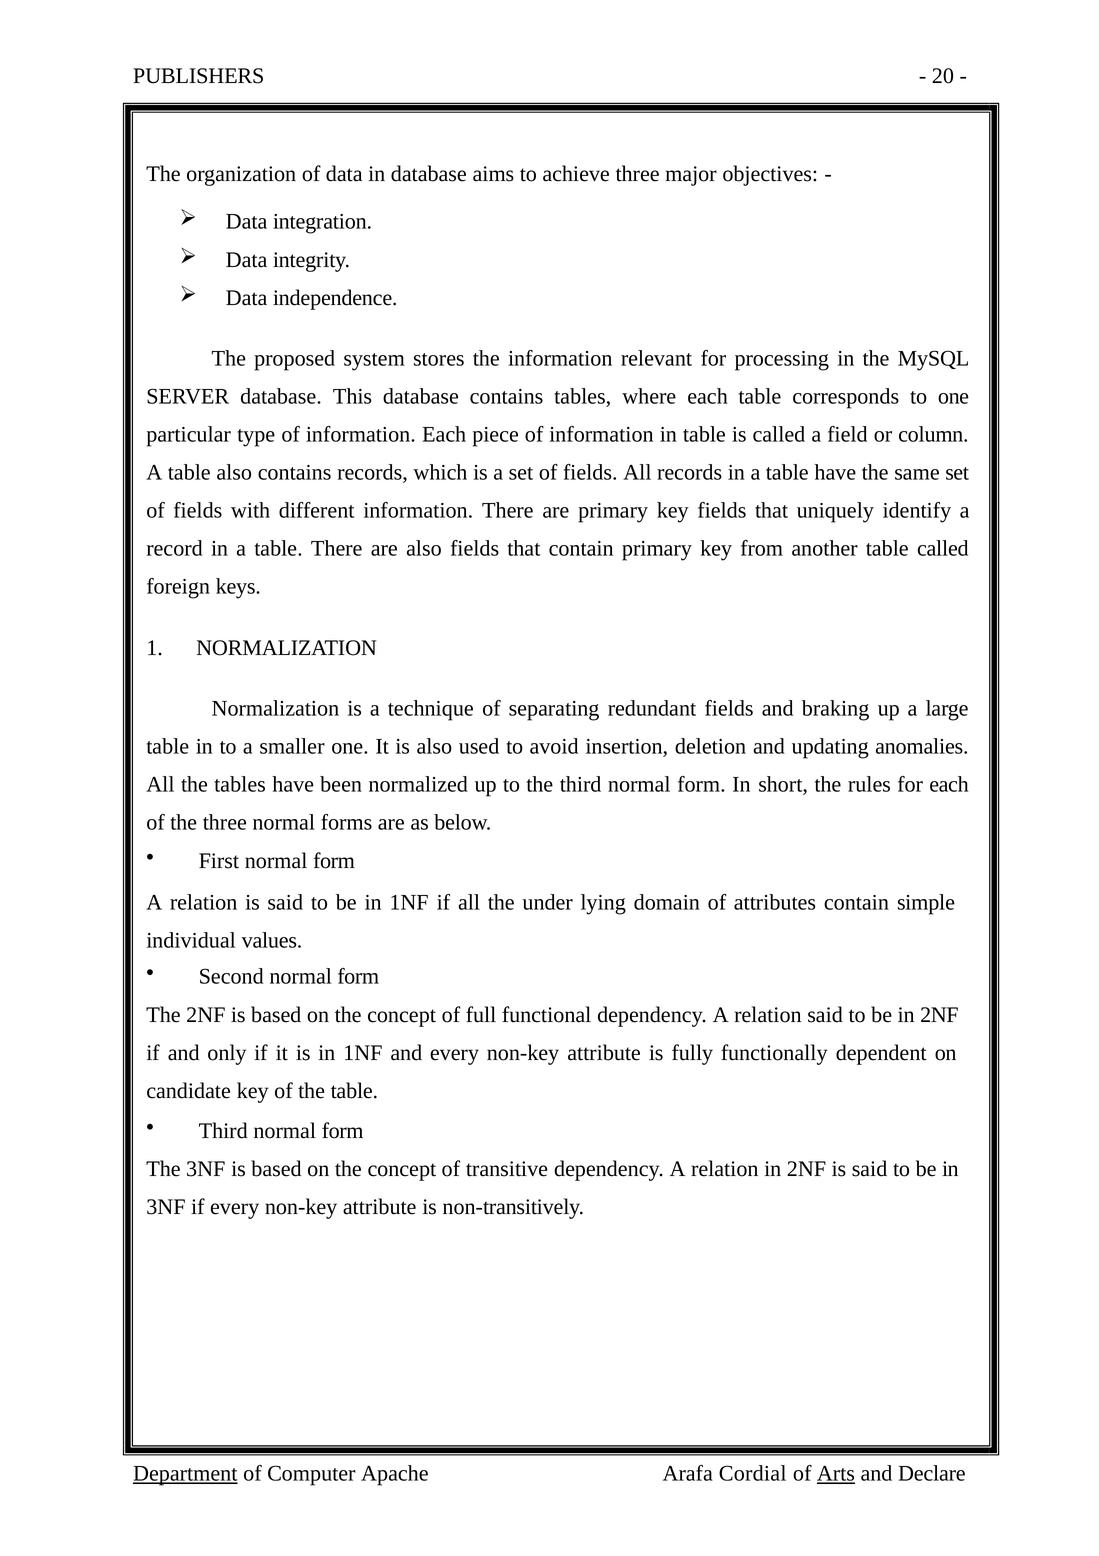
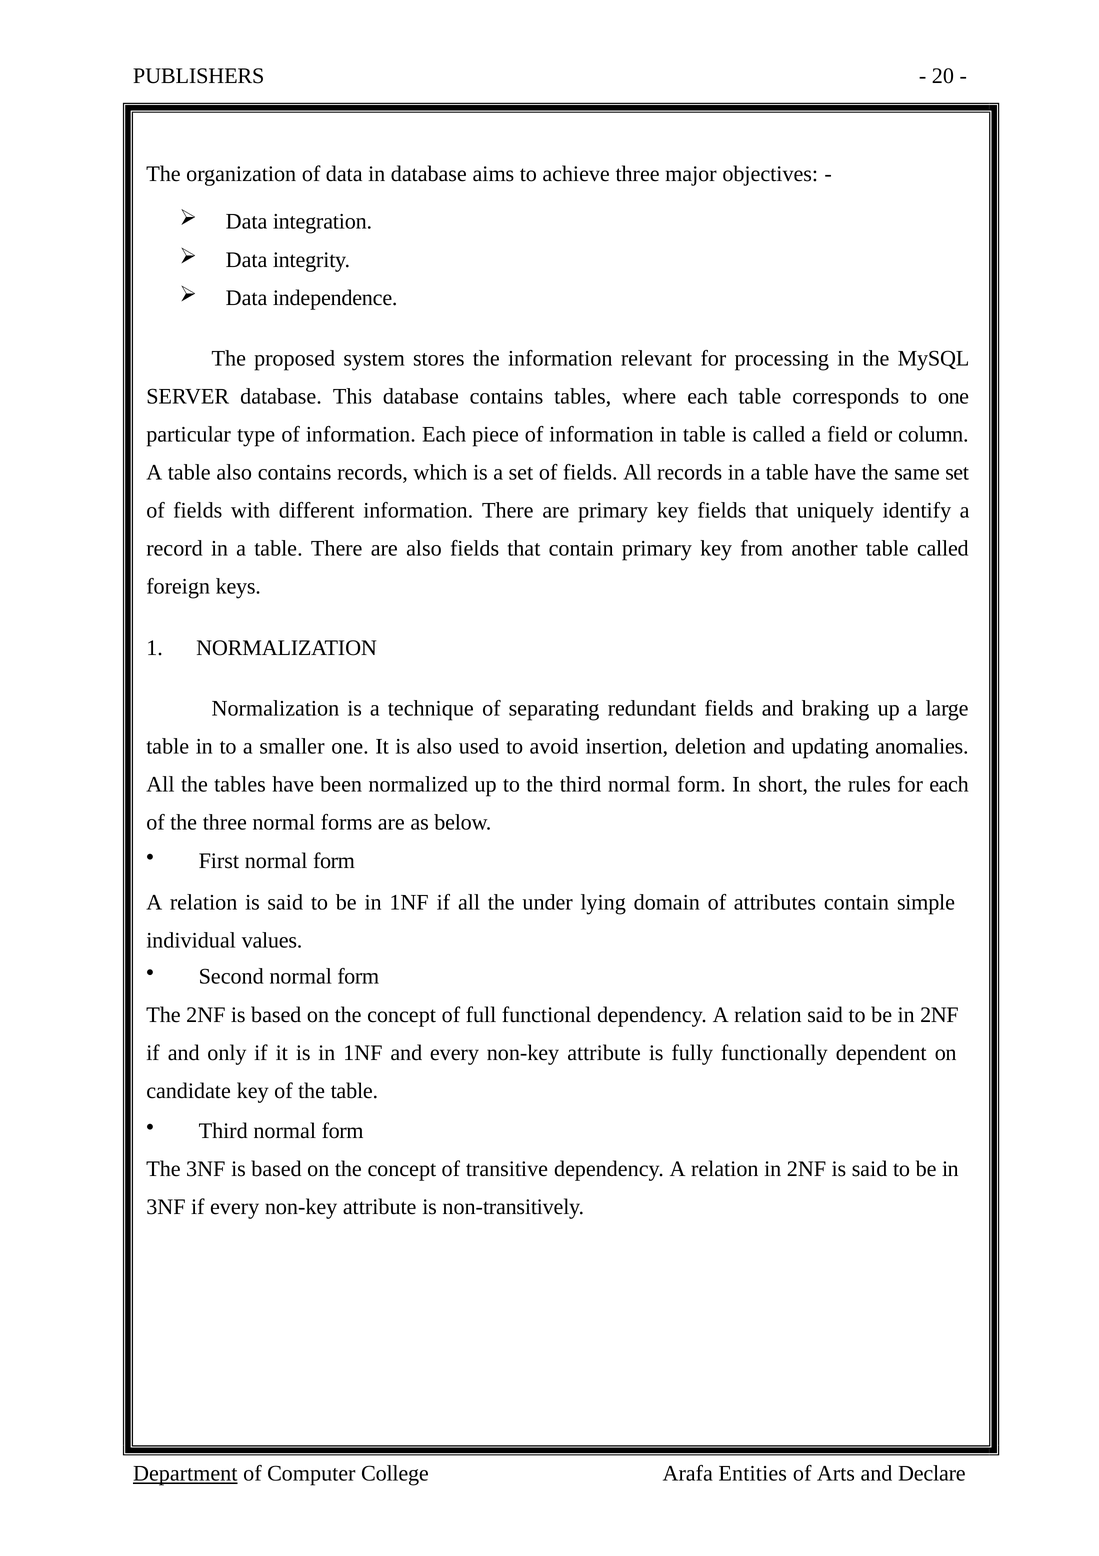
Apache: Apache -> College
Cordial: Cordial -> Entities
Arts underline: present -> none
